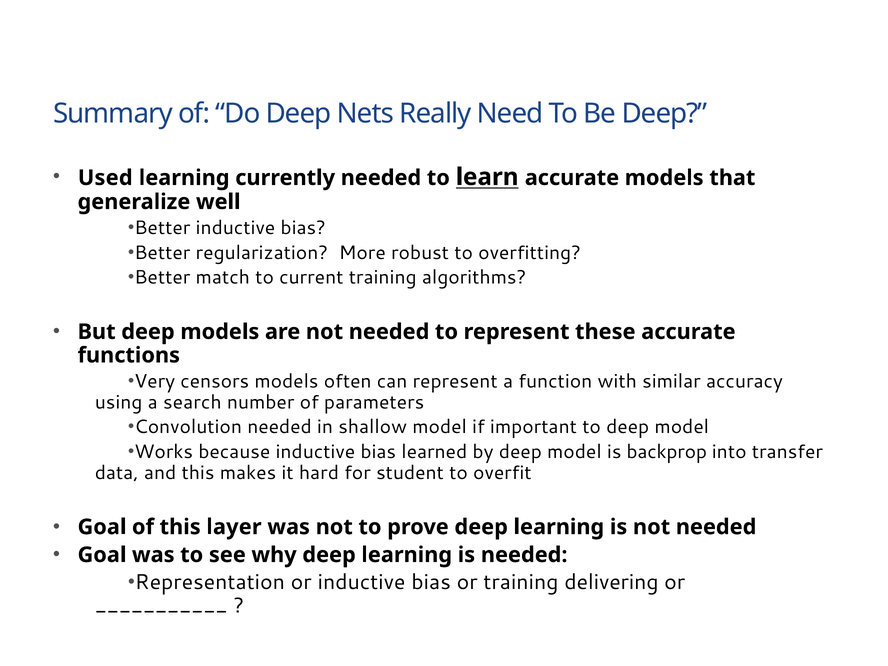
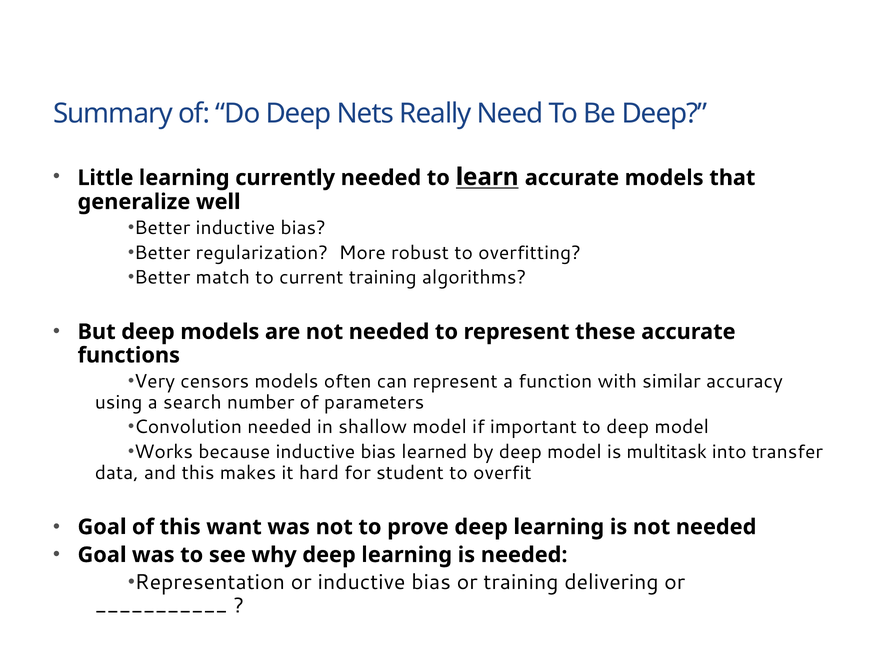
Used: Used -> Little
backprop: backprop -> multitask
layer: layer -> want
